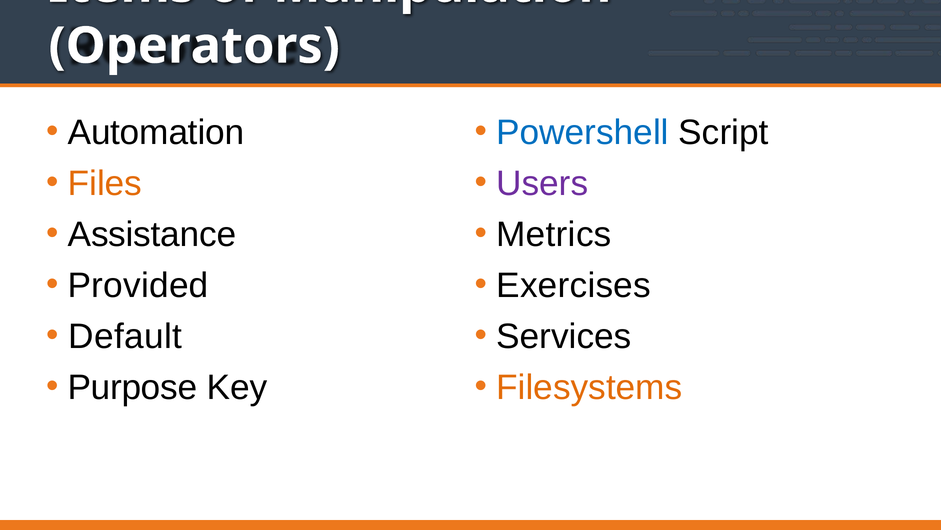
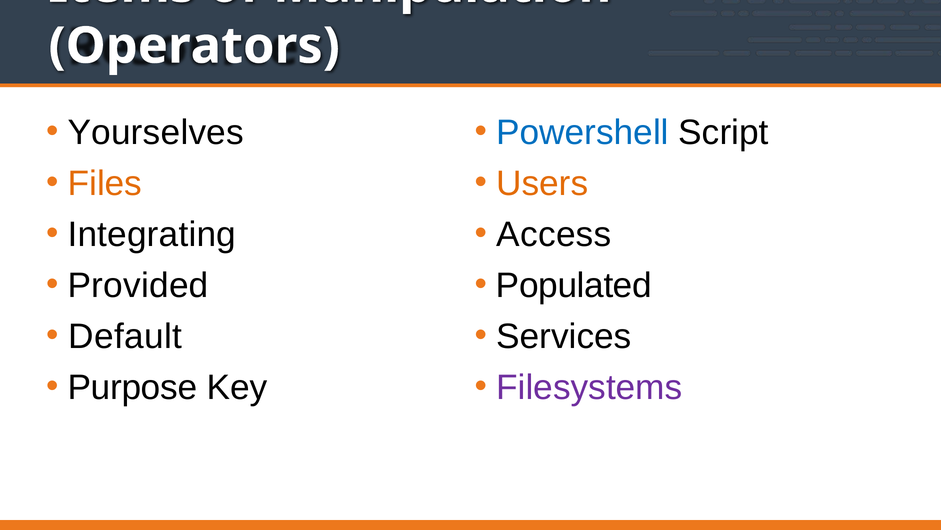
Automation: Automation -> Yourselves
Users colour: purple -> orange
Assistance: Assistance -> Integrating
Metrics: Metrics -> Access
Exercises: Exercises -> Populated
Filesystems colour: orange -> purple
